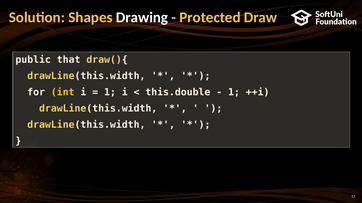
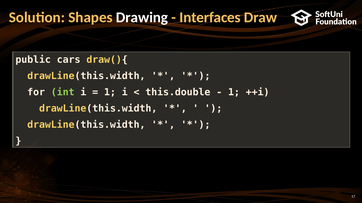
Protected: Protected -> Interfaces
that: that -> cars
int colour: yellow -> light green
